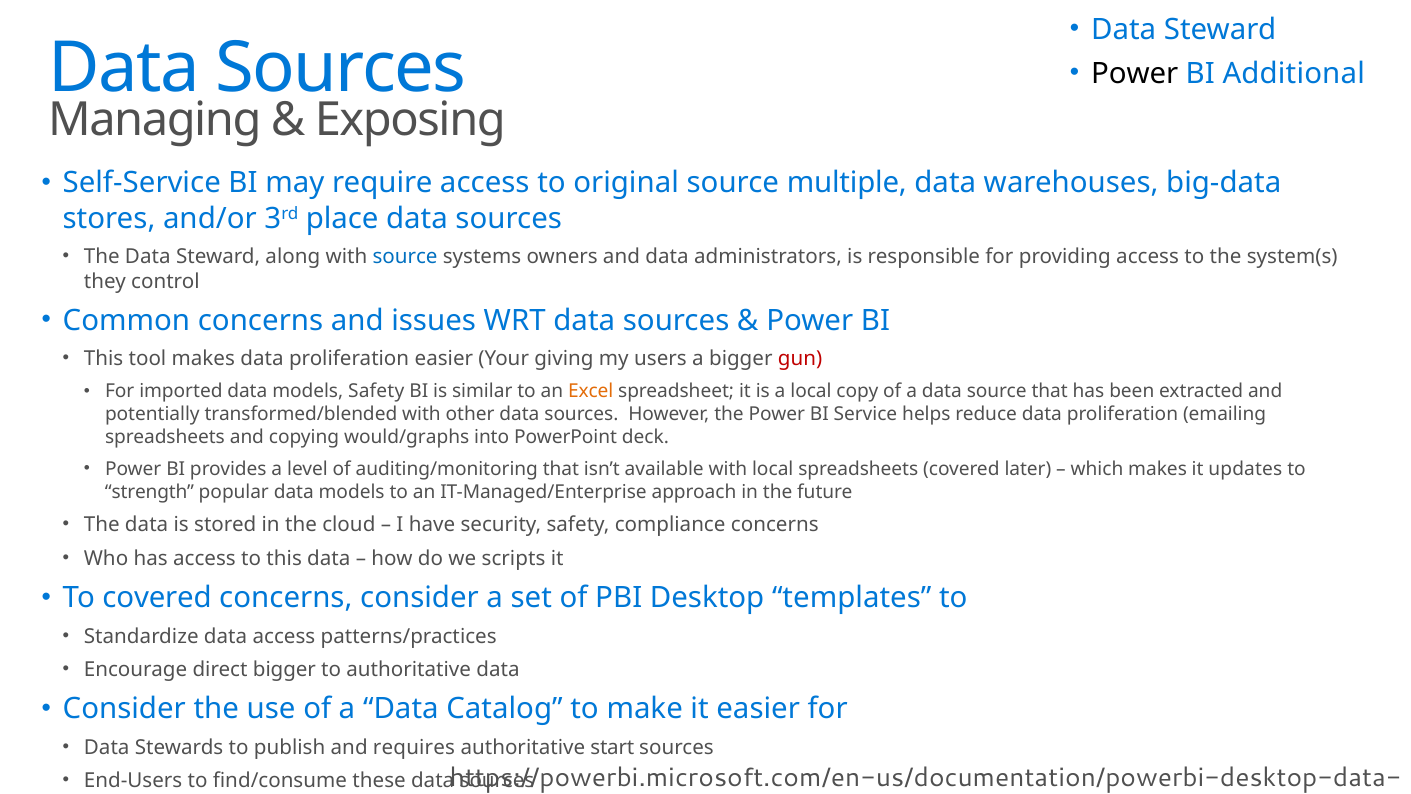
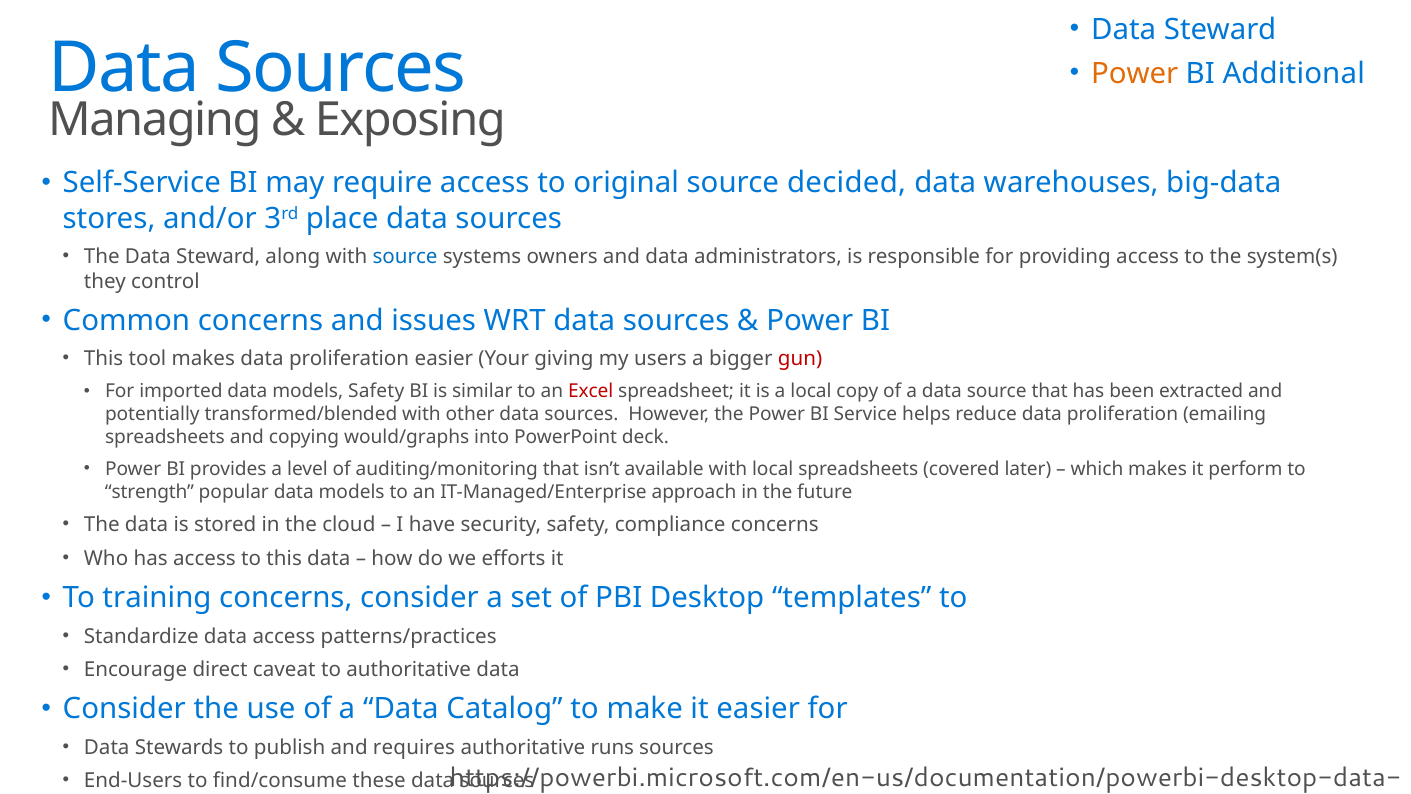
Power at (1135, 74) colour: black -> orange
multiple: multiple -> decided
Excel colour: orange -> red
updates: updates -> perform
scripts: scripts -> efforts
To covered: covered -> training
direct bigger: bigger -> caveat
start: start -> runs
